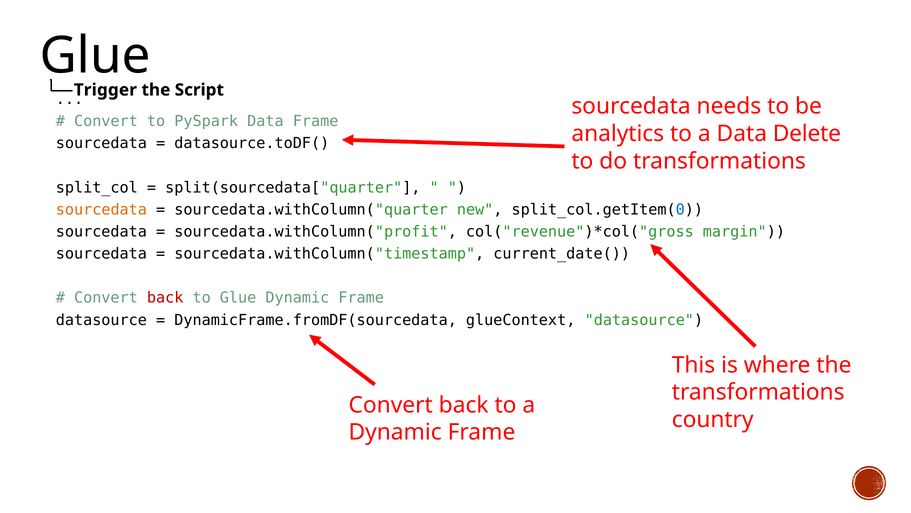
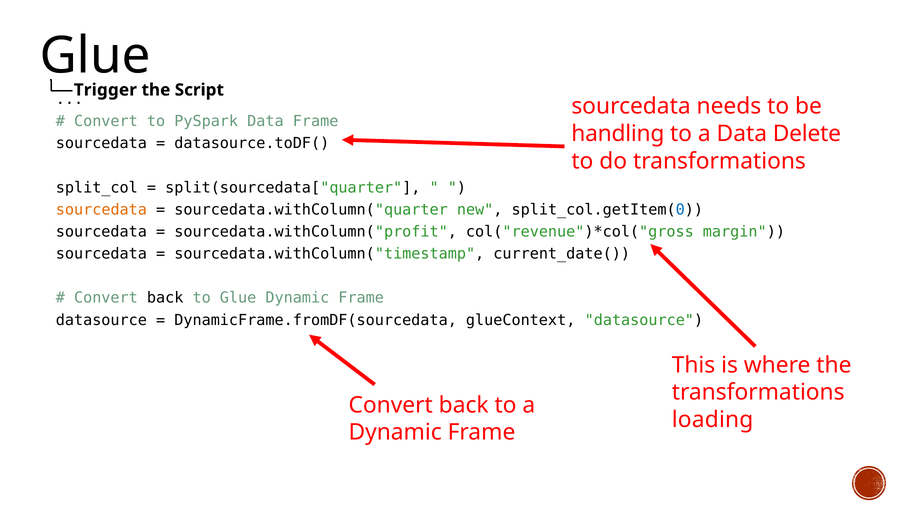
analytics: analytics -> handling
back at (165, 298) colour: red -> black
country: country -> loading
